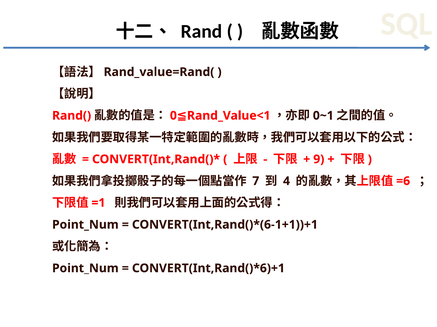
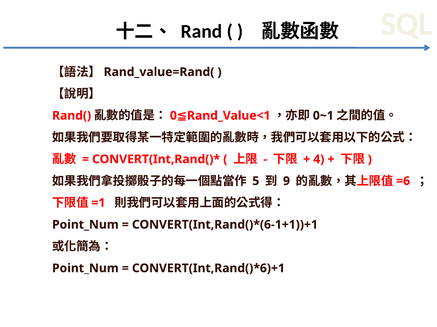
9: 9 -> 4
7: 7 -> 5
4: 4 -> 9
